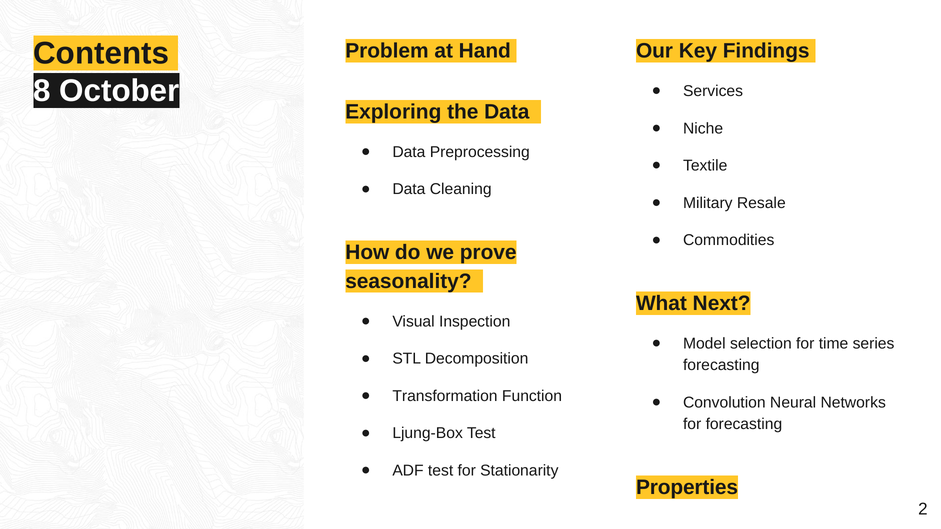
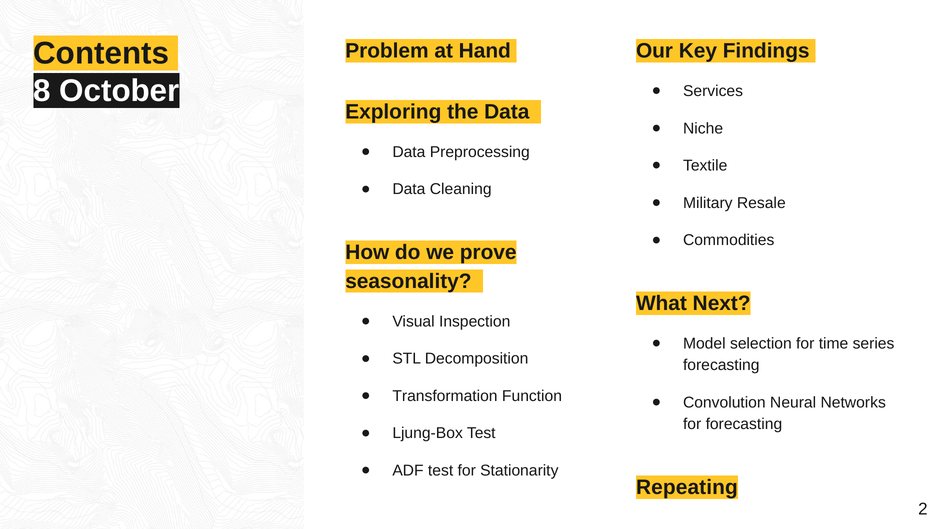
Properties: Properties -> Repeating
